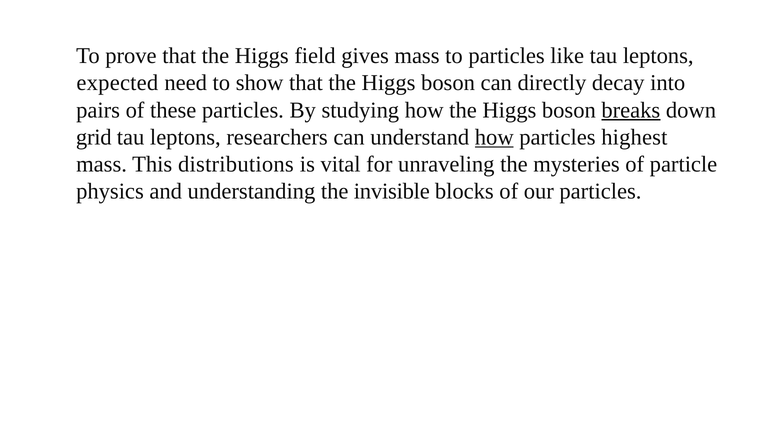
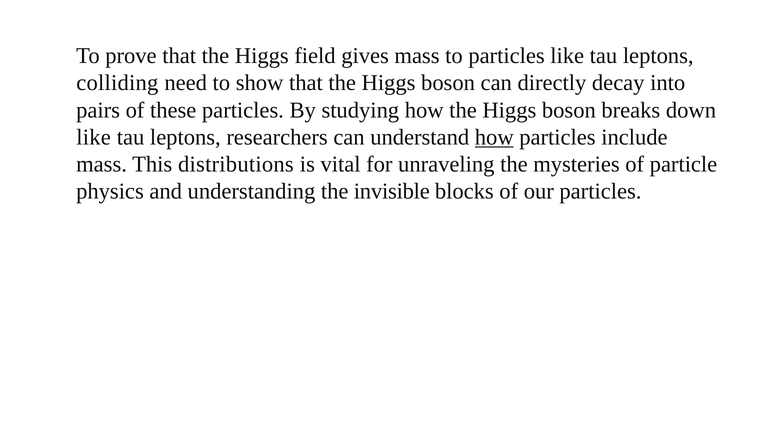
expected: expected -> colliding
breaks underline: present -> none
grid at (94, 137): grid -> like
highest: highest -> include
